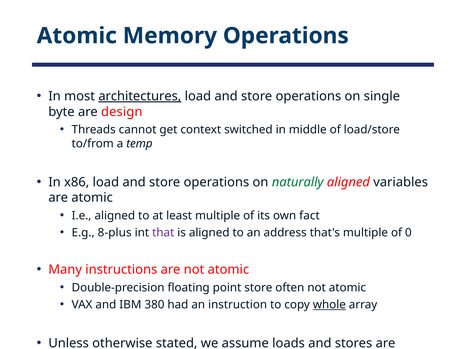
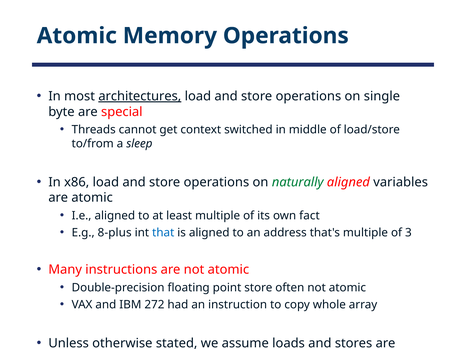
design: design -> special
temp: temp -> sleep
that colour: purple -> blue
0: 0 -> 3
380: 380 -> 272
whole underline: present -> none
